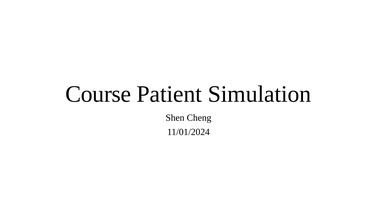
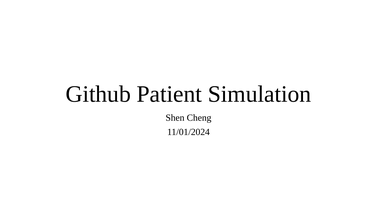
Course: Course -> Github
